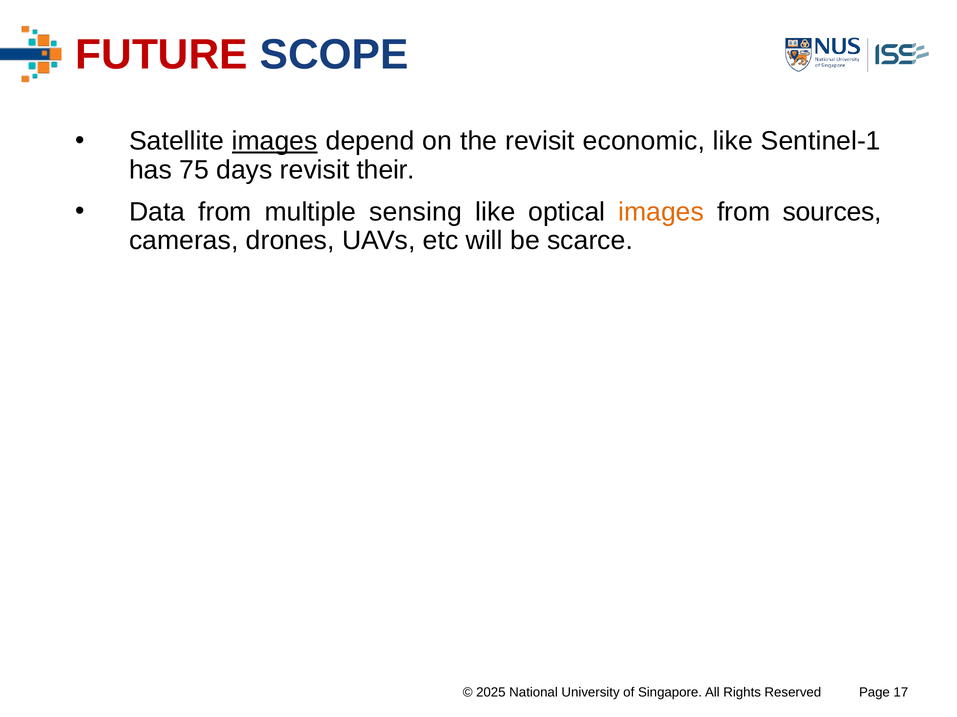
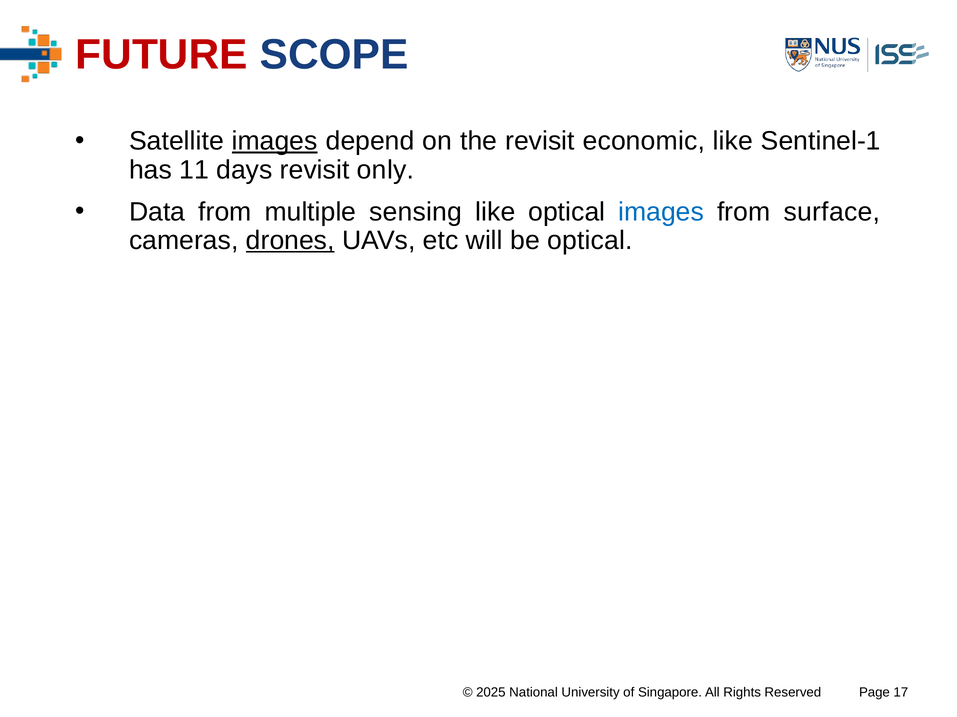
75: 75 -> 11
their: their -> only
images at (661, 212) colour: orange -> blue
sources: sources -> surface
drones underline: none -> present
be scarce: scarce -> optical
